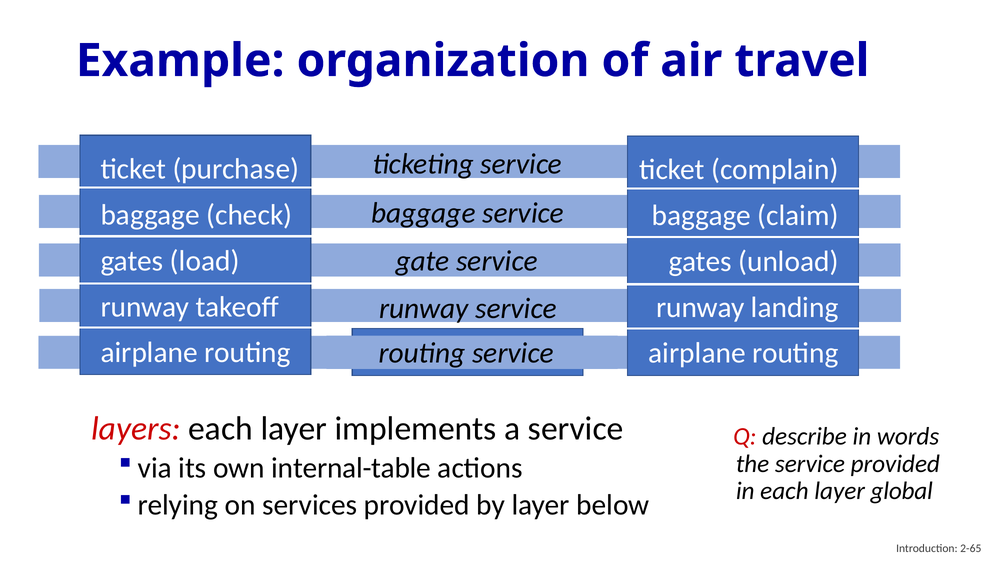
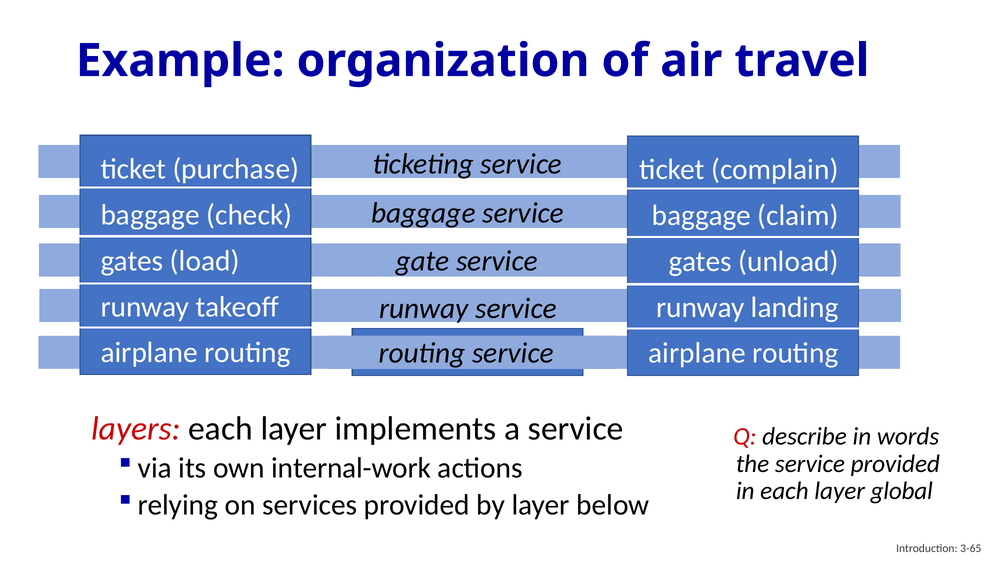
internal-table: internal-table -> internal-work
2-65: 2-65 -> 3-65
